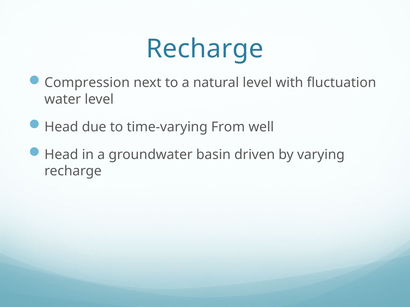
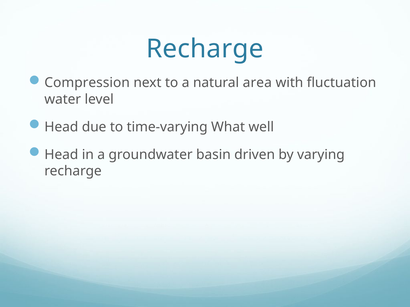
natural level: level -> area
From: From -> What
